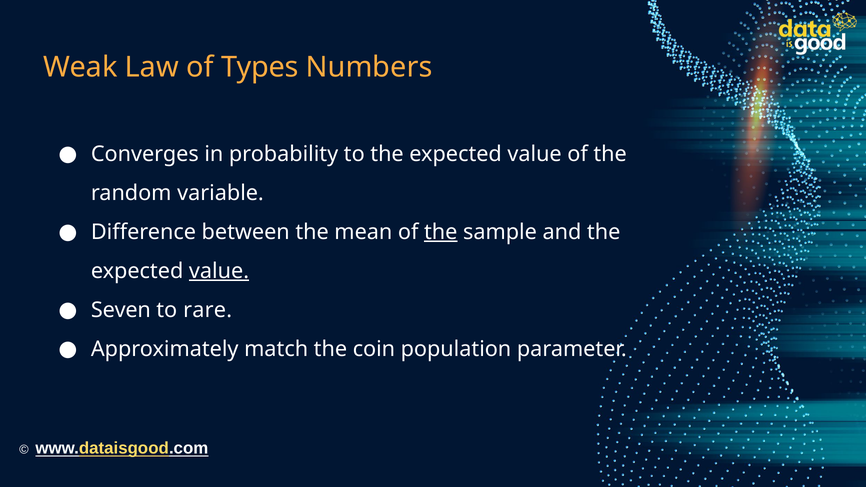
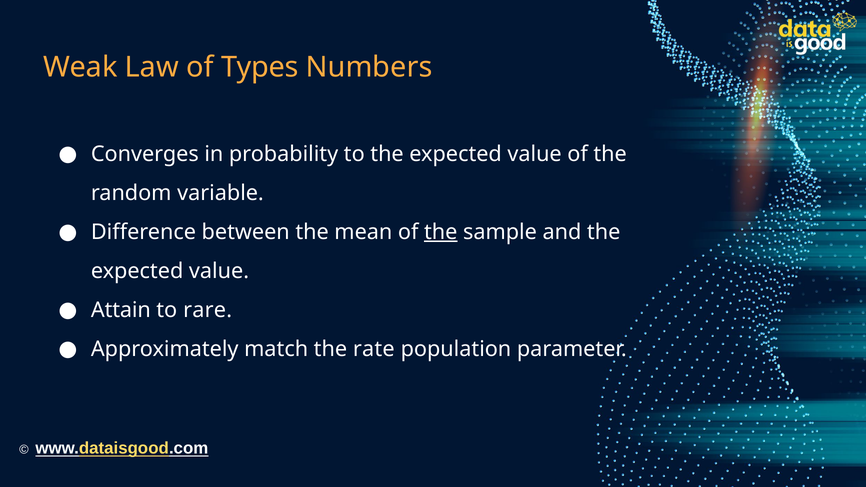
value at (219, 271) underline: present -> none
Seven: Seven -> Attain
coin: coin -> rate
